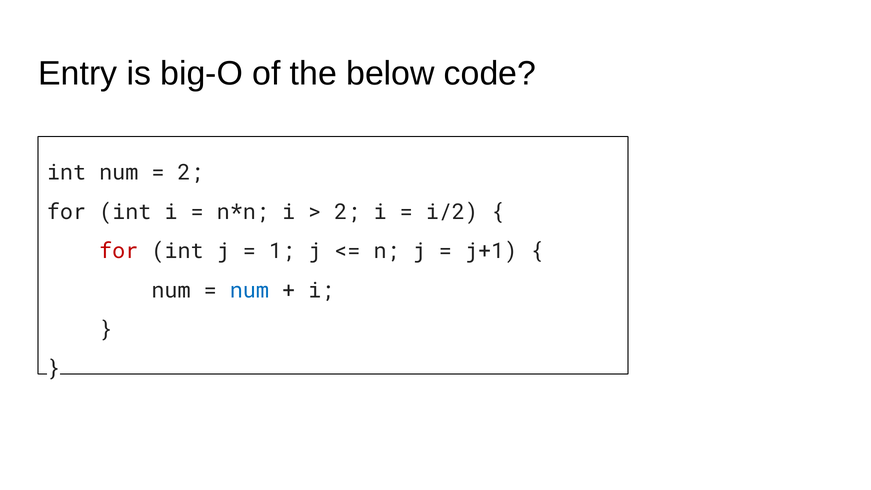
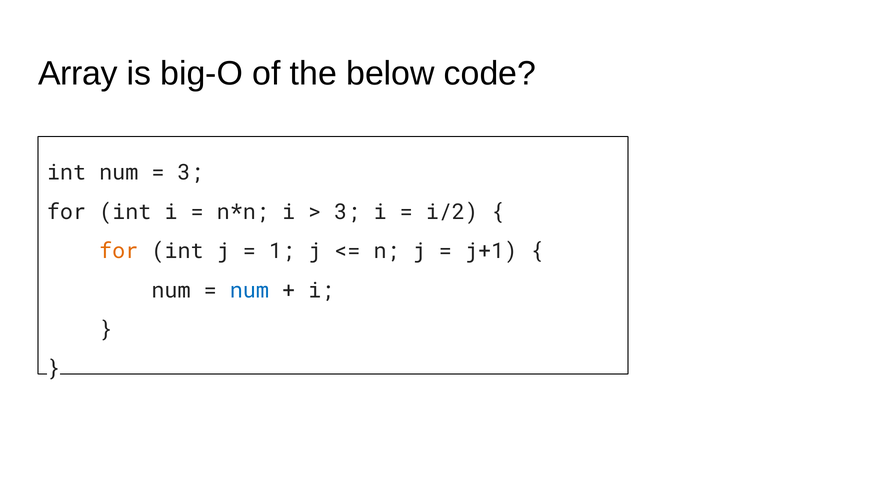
Entry: Entry -> Array
2 at (191, 173): 2 -> 3
2 at (347, 212): 2 -> 3
for at (119, 251) colour: red -> orange
